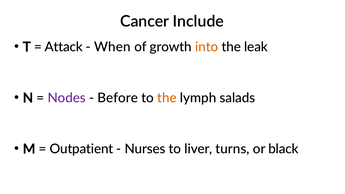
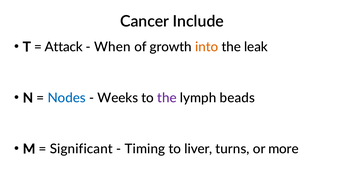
Nodes colour: purple -> blue
Before: Before -> Weeks
the at (167, 98) colour: orange -> purple
salads: salads -> beads
Outpatient: Outpatient -> Significant
Nurses: Nurses -> Timing
black: black -> more
